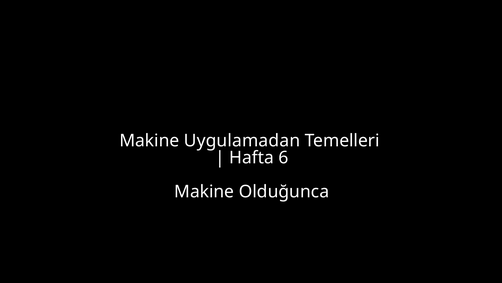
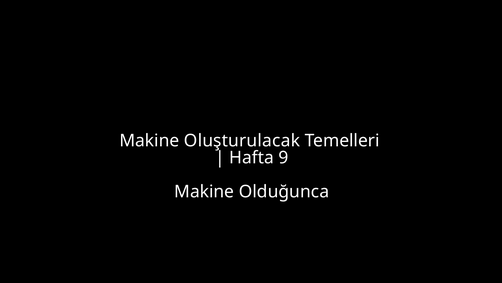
Uygulamadan: Uygulamadan -> Oluşturulacak
6: 6 -> 9
